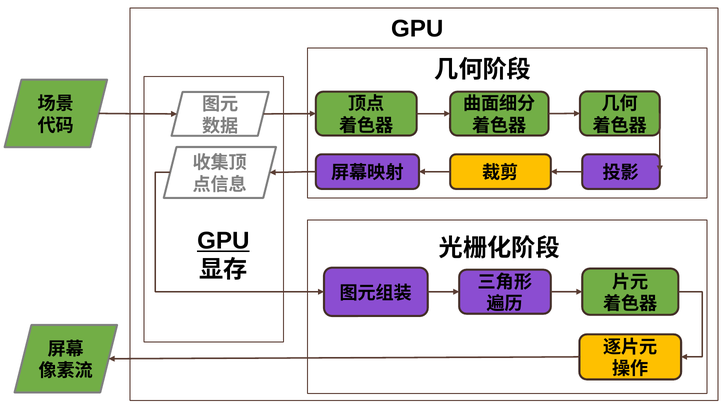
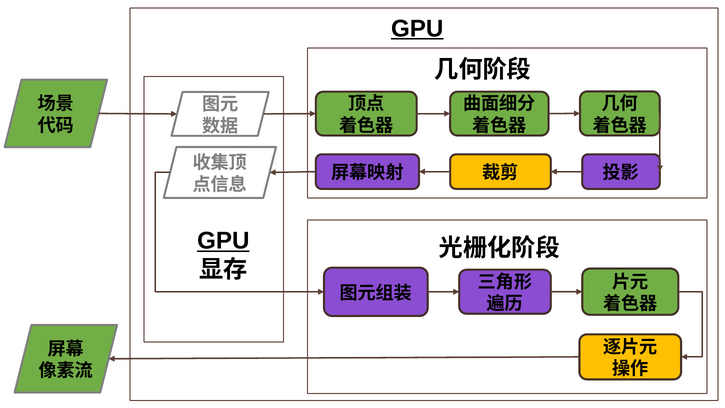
GPU at (417, 29) underline: none -> present
